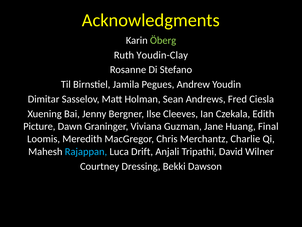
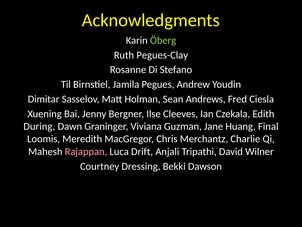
Youdin-Clay: Youdin-Clay -> Pegues-Clay
Picture: Picture -> During
Rajappan colour: light blue -> pink
